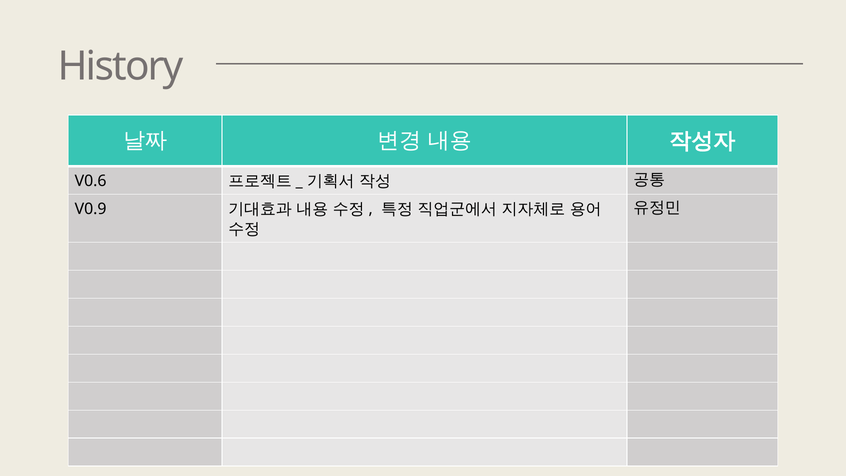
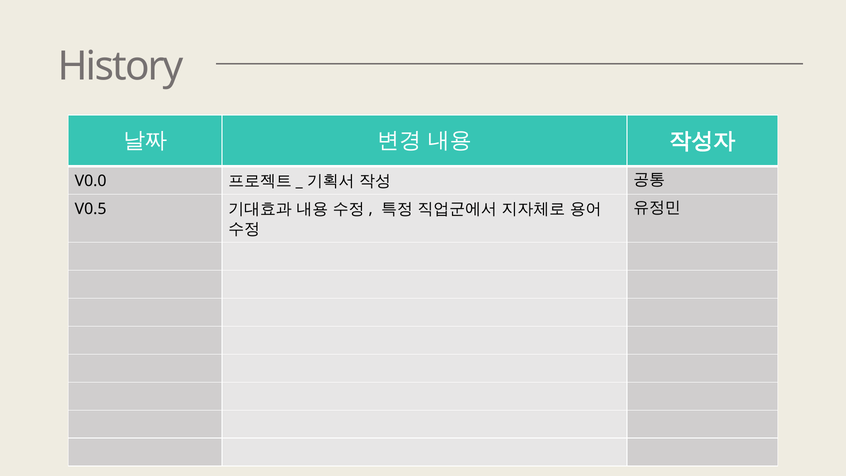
V0.6: V0.6 -> V0.0
V0.9: V0.9 -> V0.5
